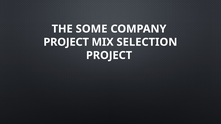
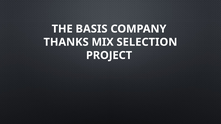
SOME: SOME -> BASIS
PROJECT at (66, 42): PROJECT -> THANKS
